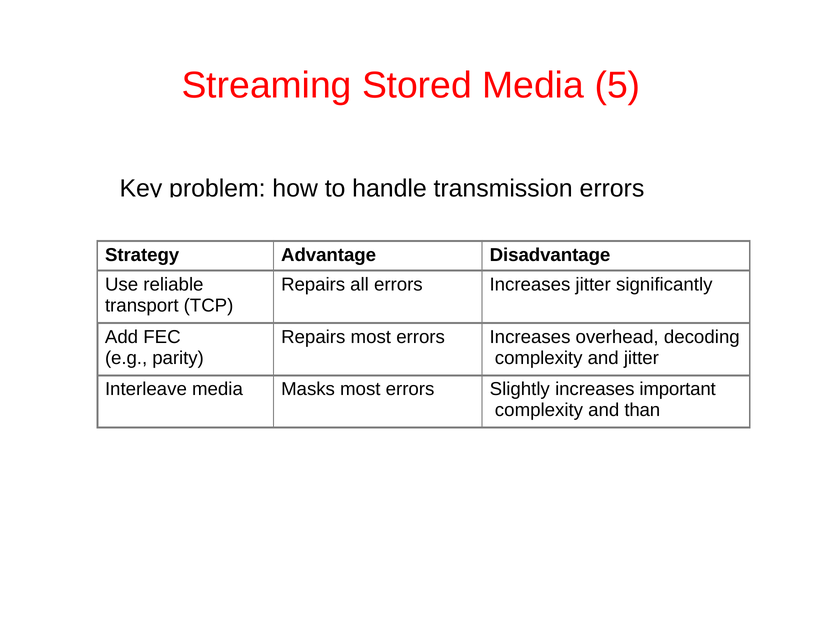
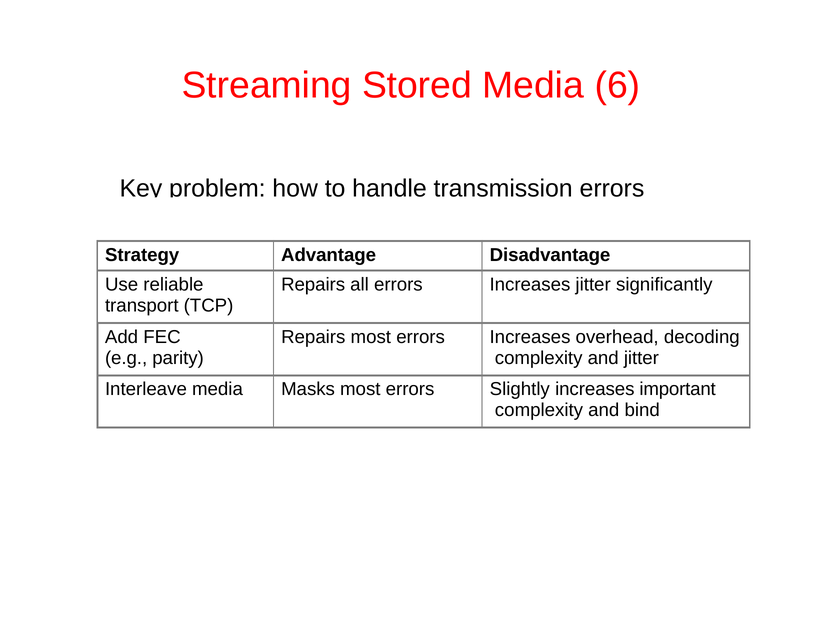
5: 5 -> 6
than: than -> bind
